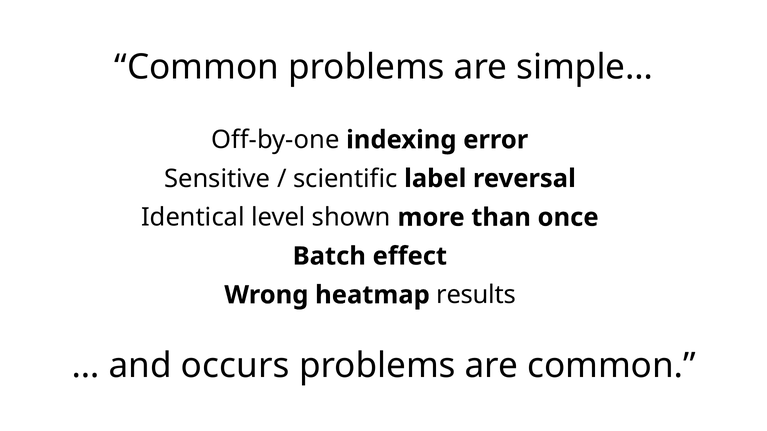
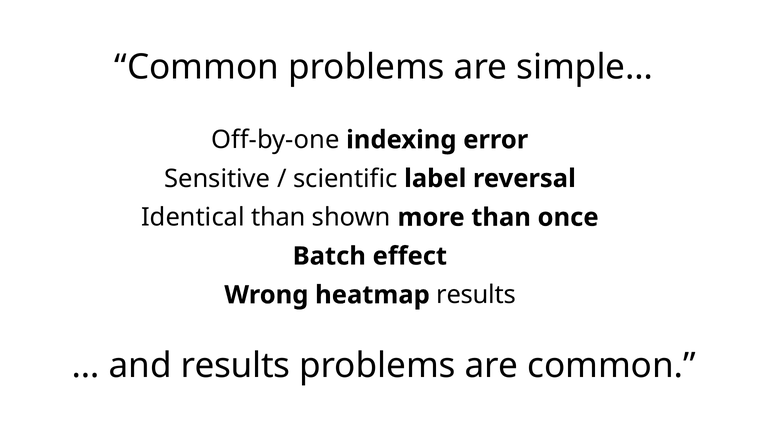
Identical level: level -> than
and occurs: occurs -> results
